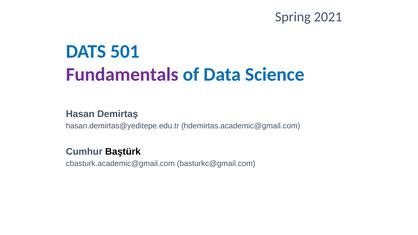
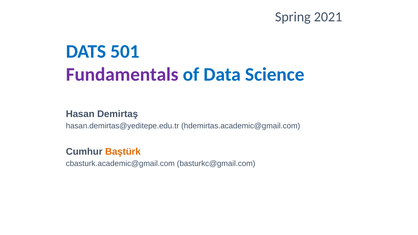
Baştürk colour: black -> orange
